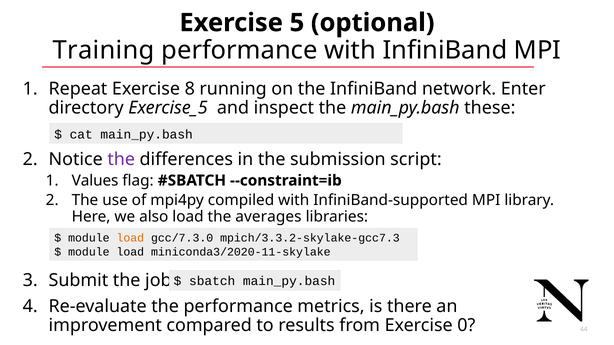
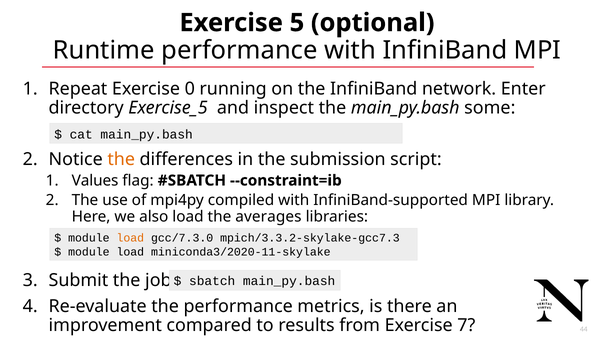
Training: Training -> Runtime
8: 8 -> 0
these: these -> some
the at (121, 160) colour: purple -> orange
0: 0 -> 7
